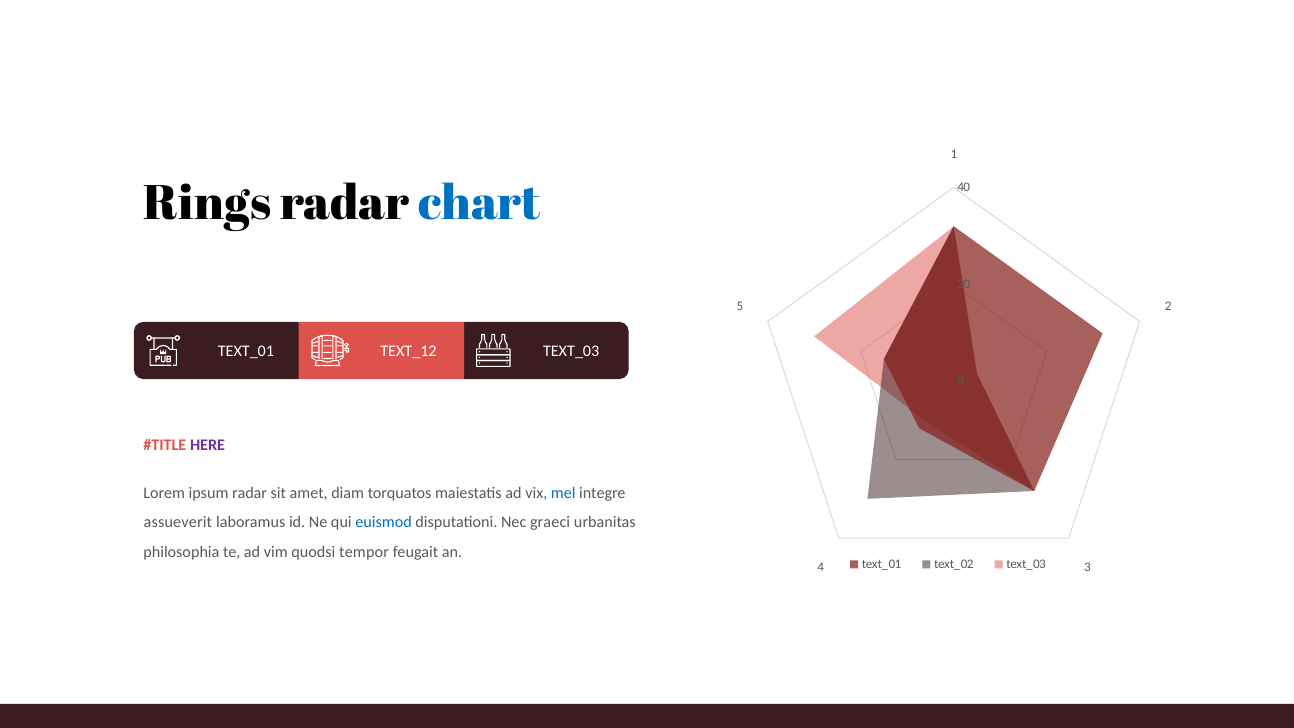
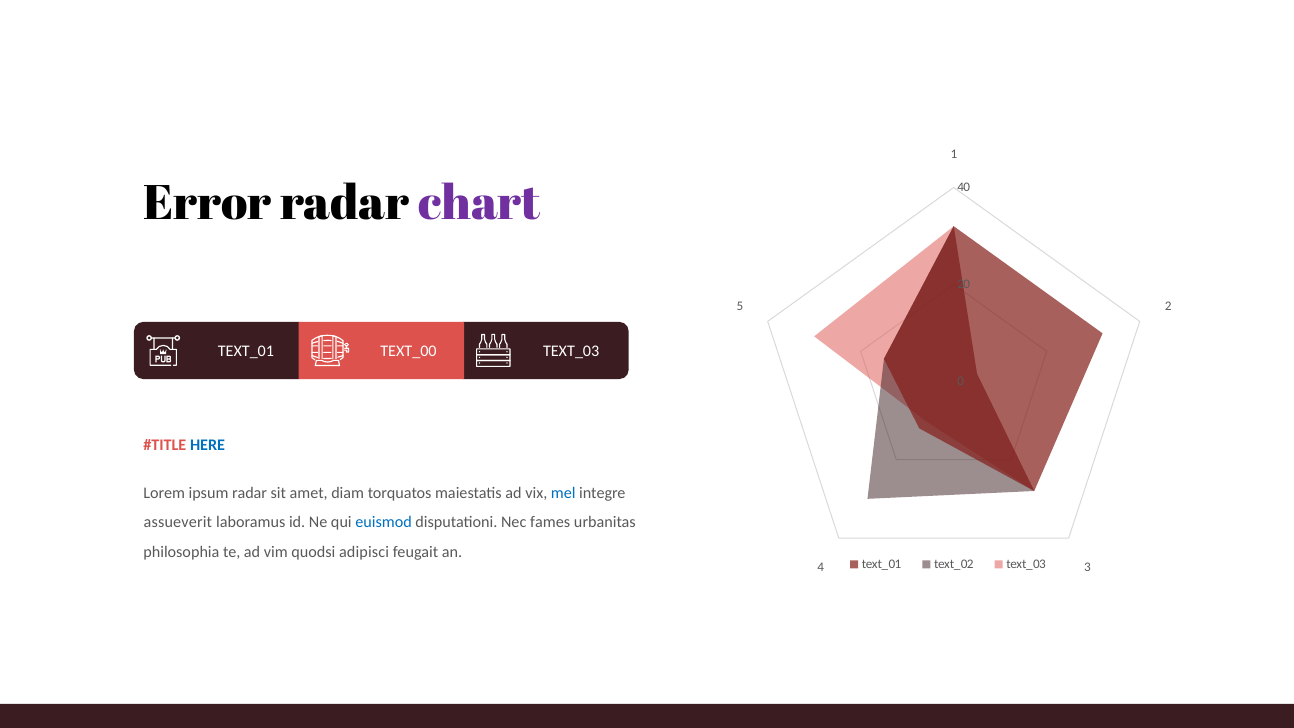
Rings: Rings -> Error
chart colour: blue -> purple
TEXT_12: TEXT_12 -> TEXT_00
HERE colour: purple -> blue
graeci: graeci -> fames
tempor: tempor -> adipisci
